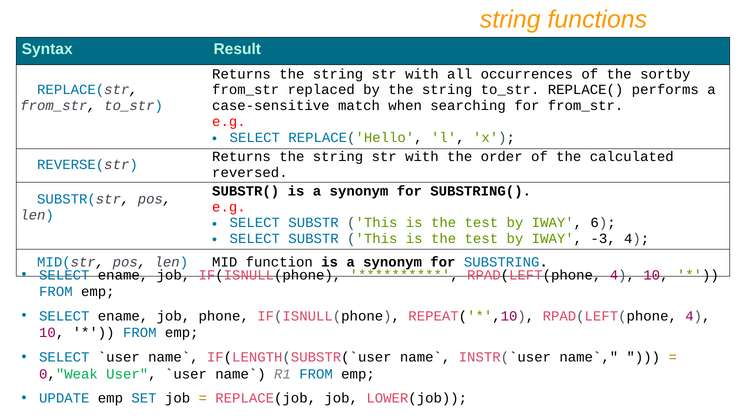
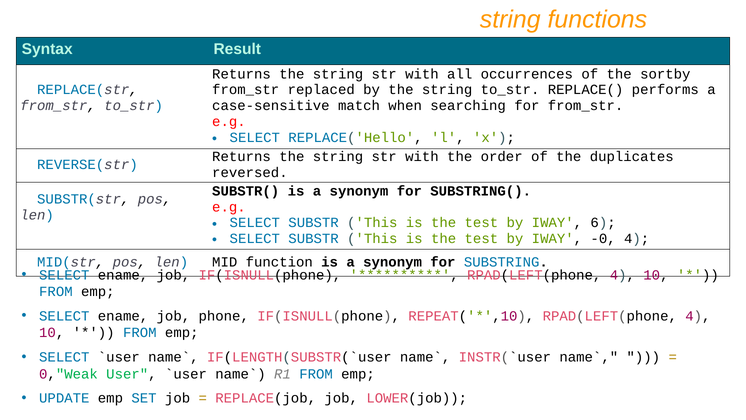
calculated: calculated -> duplicates
-3: -3 -> -0
